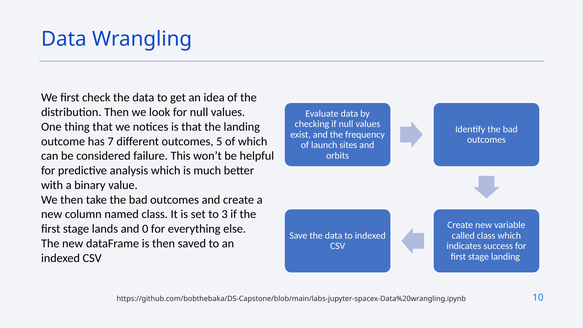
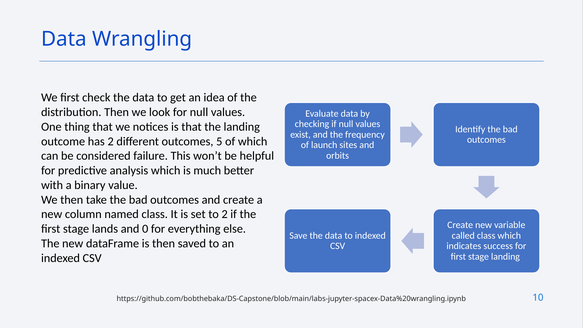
has 7: 7 -> 2
to 3: 3 -> 2
